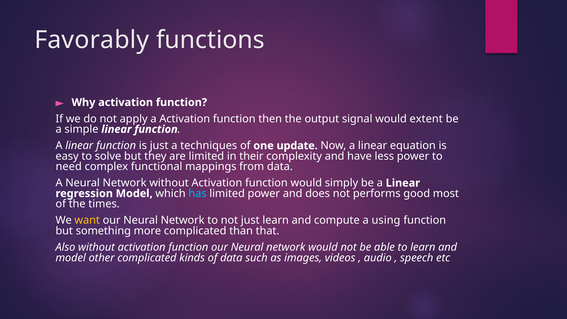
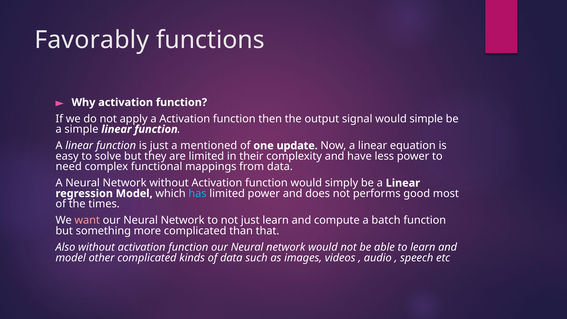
would extent: extent -> simple
techniques: techniques -> mentioned
want colour: yellow -> pink
using: using -> batch
